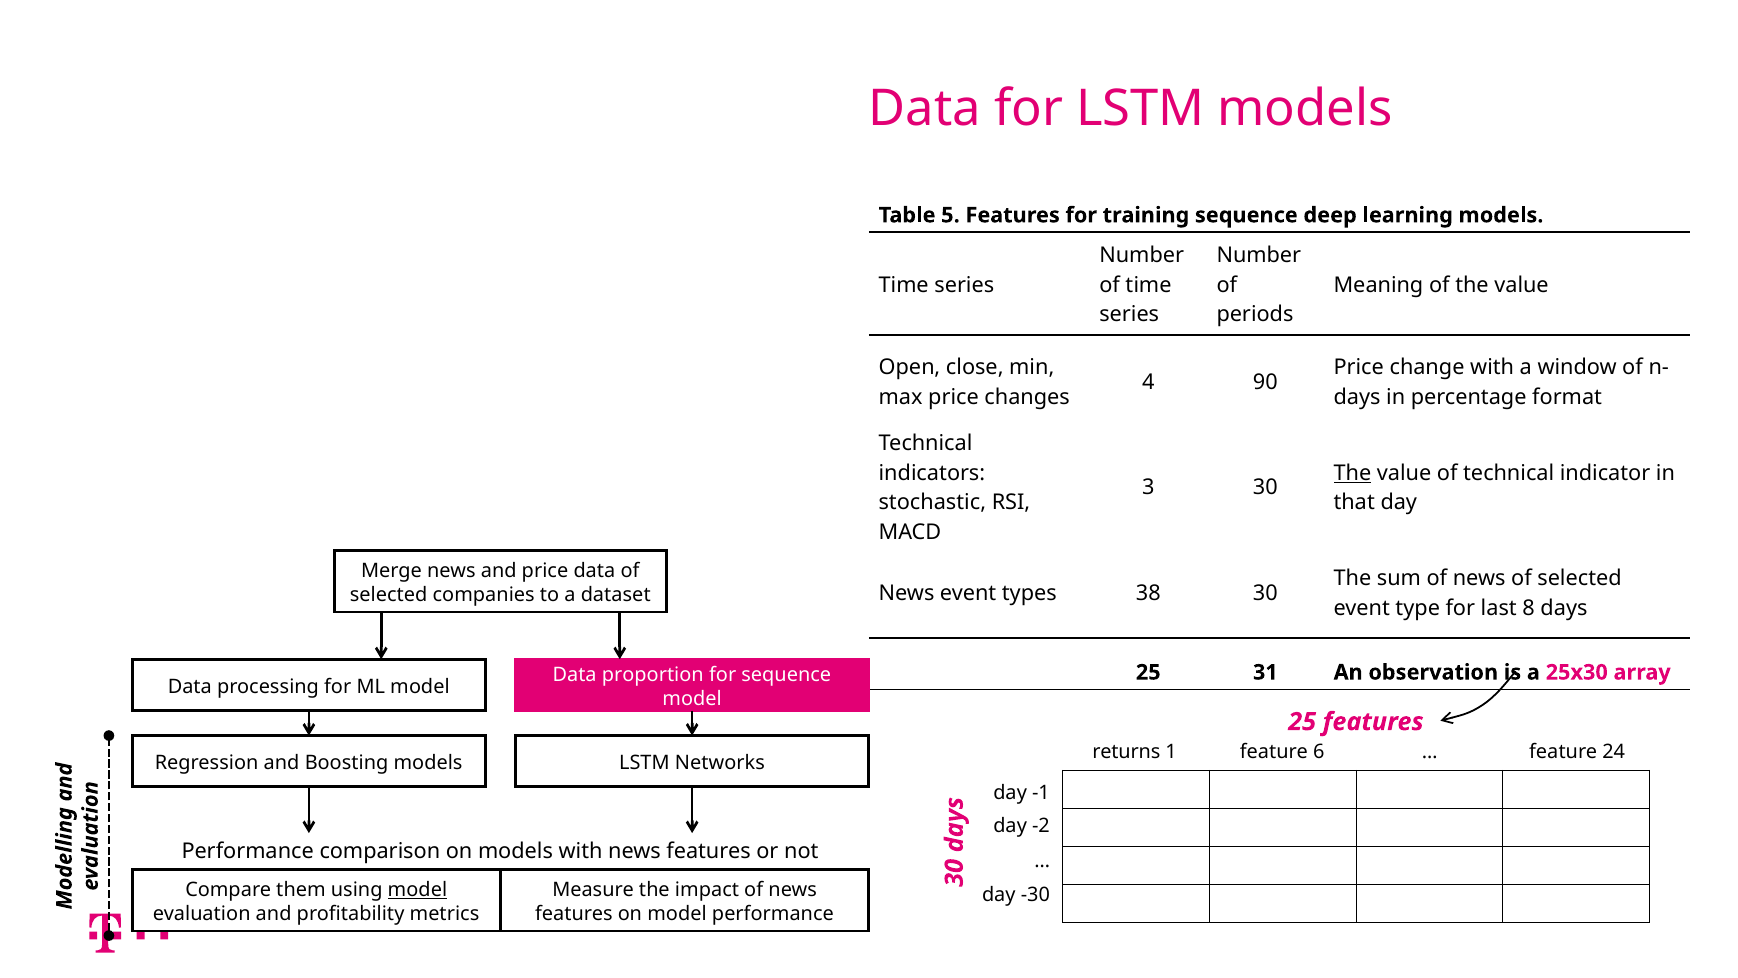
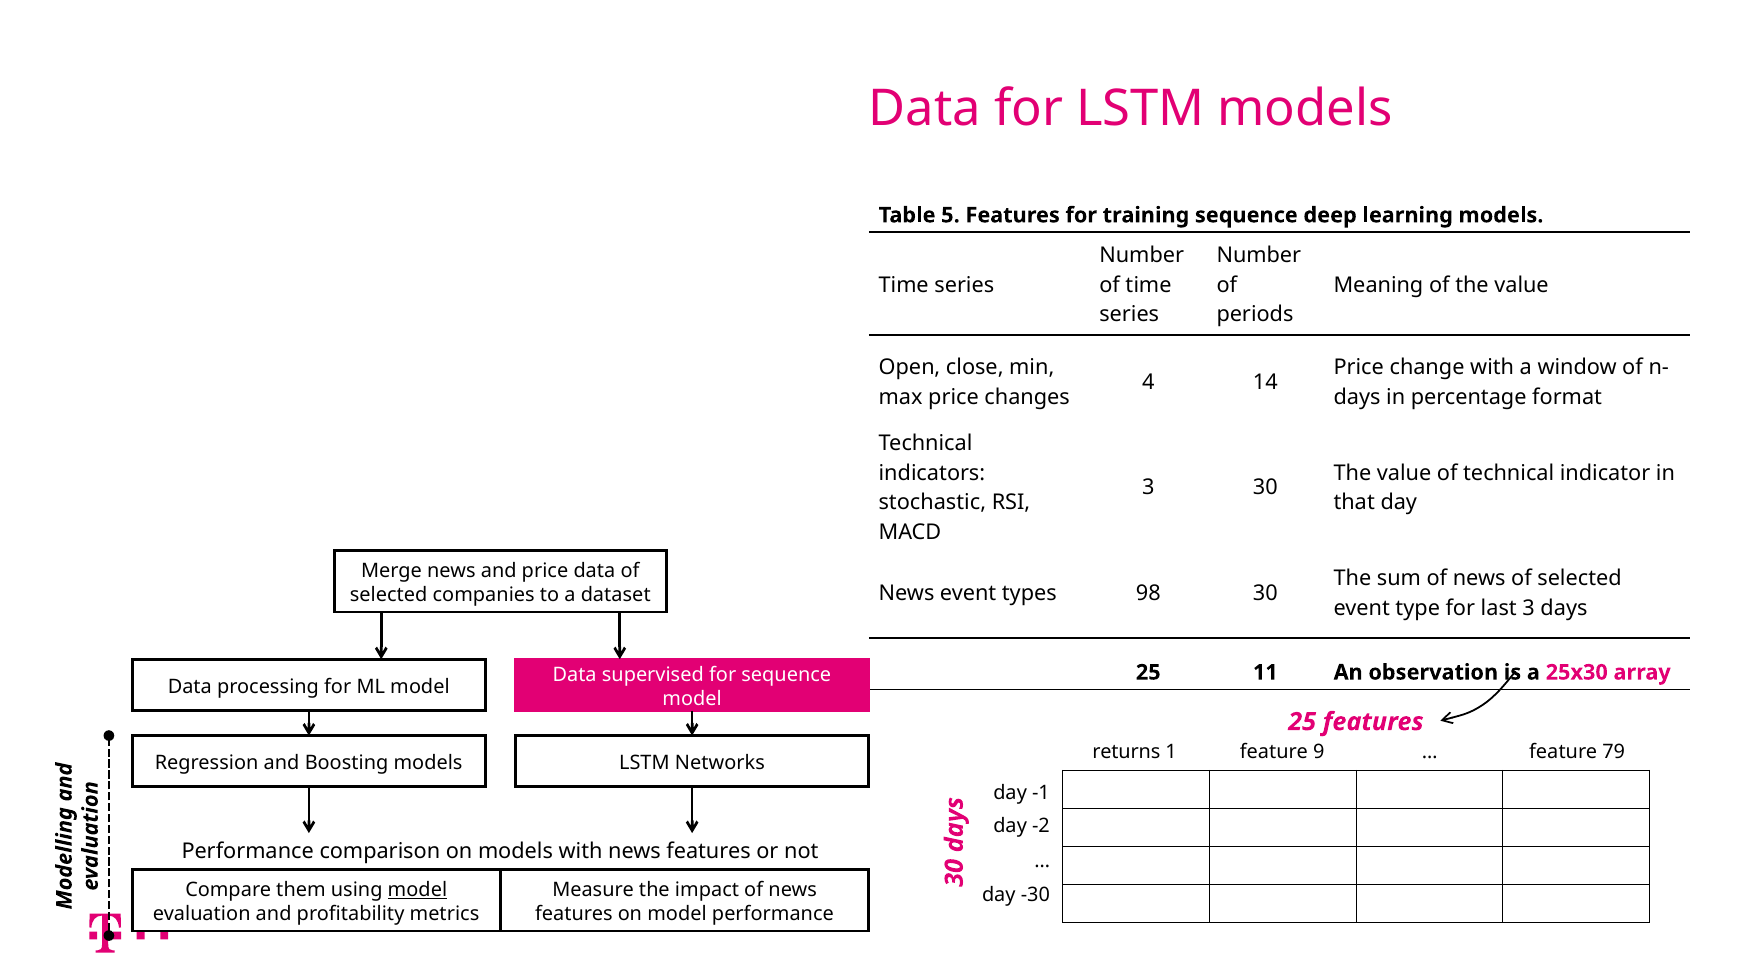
90: 90 -> 14
The at (1352, 473) underline: present -> none
38: 38 -> 98
last 8: 8 -> 3
31: 31 -> 11
proportion: proportion -> supervised
6: 6 -> 9
24: 24 -> 79
